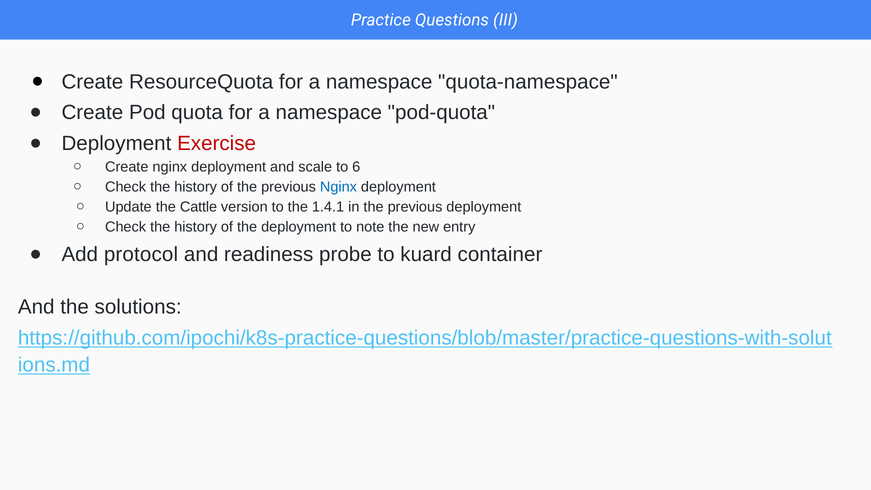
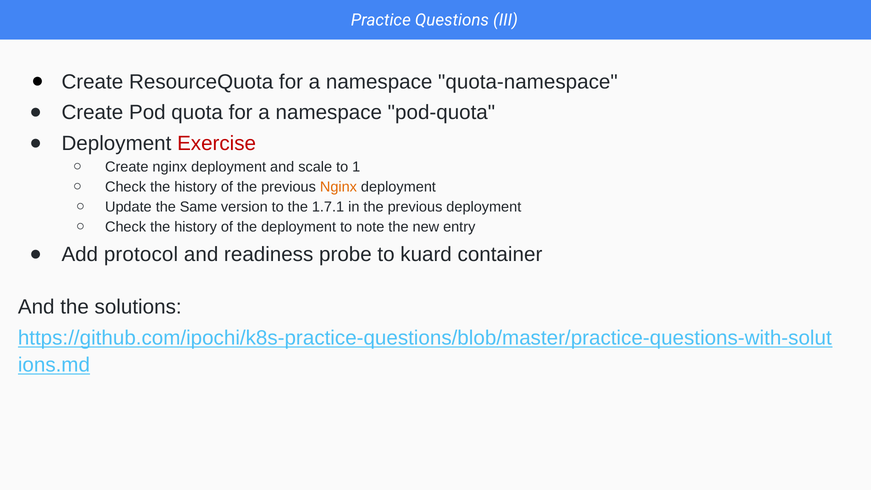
6: 6 -> 1
Nginx at (338, 187) colour: blue -> orange
Cattle: Cattle -> Same
1.4.1: 1.4.1 -> 1.7.1
